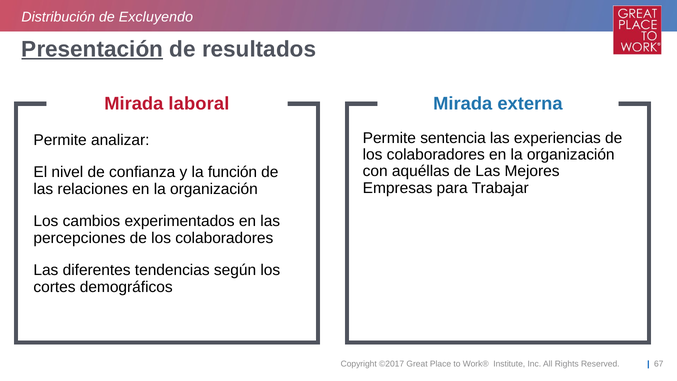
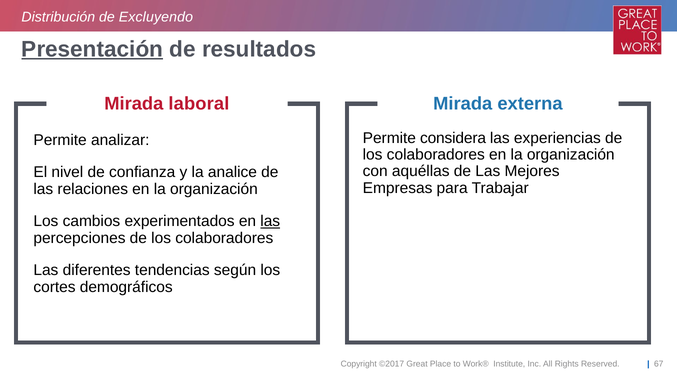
sentencia: sentencia -> considera
función: función -> analice
las at (270, 221) underline: none -> present
